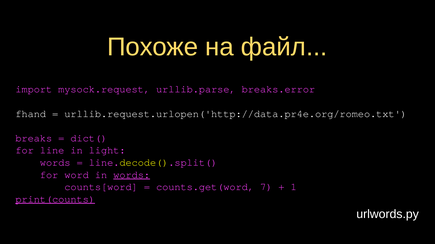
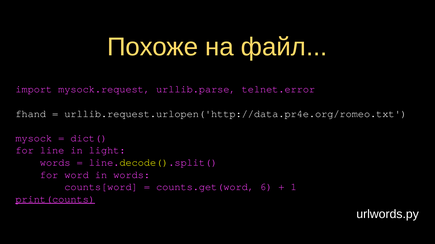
breaks.error: breaks.error -> telnet.error
breaks: breaks -> mysock
words at (132, 175) underline: present -> none
7: 7 -> 6
